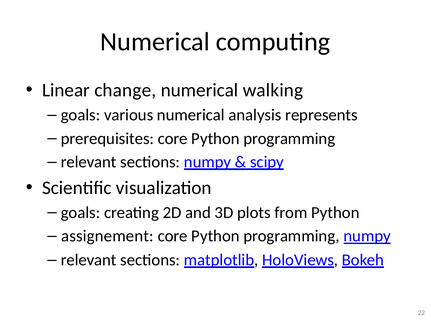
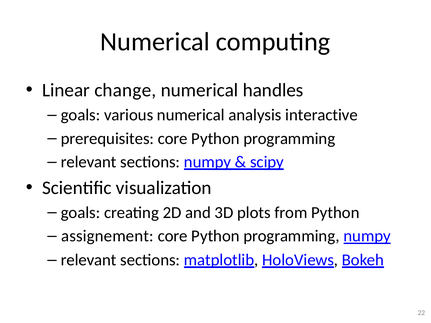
walking: walking -> handles
represents: represents -> interactive
